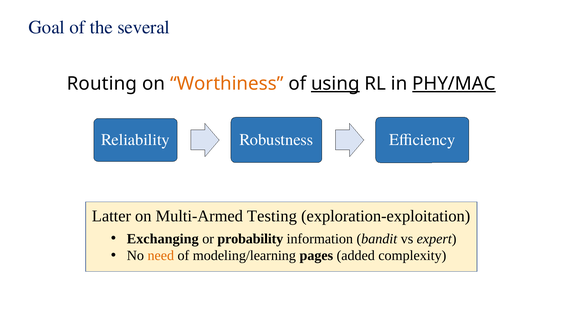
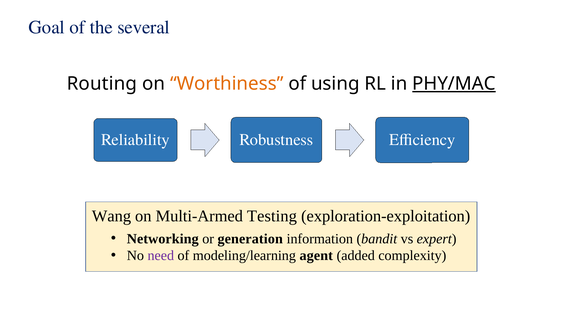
using underline: present -> none
Latter: Latter -> Wang
Exchanging: Exchanging -> Networking
probability: probability -> generation
need colour: orange -> purple
pages: pages -> agent
